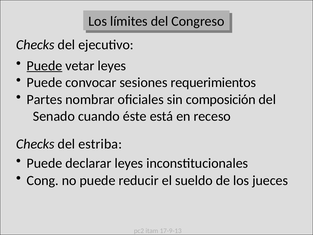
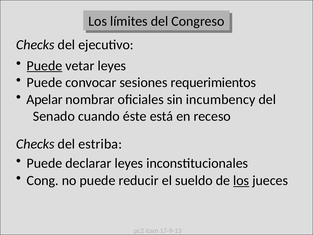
Partes: Partes -> Apelar
composición: composición -> incumbency
los at (241, 180) underline: none -> present
